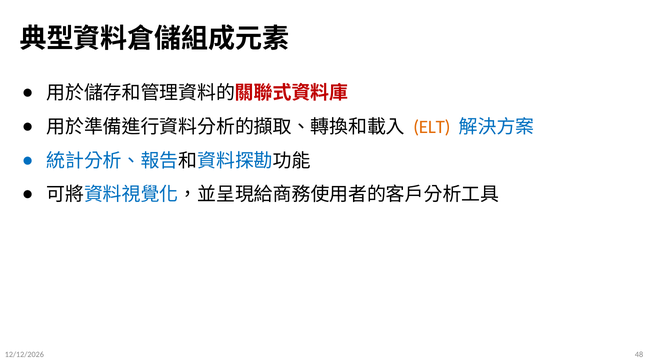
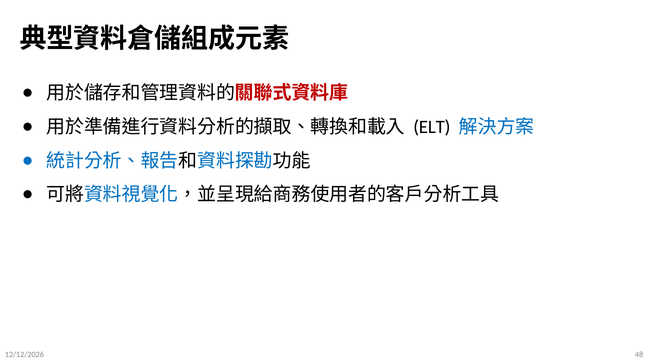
ELT colour: orange -> black
